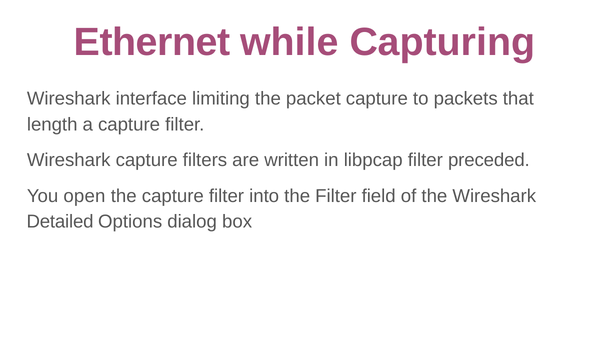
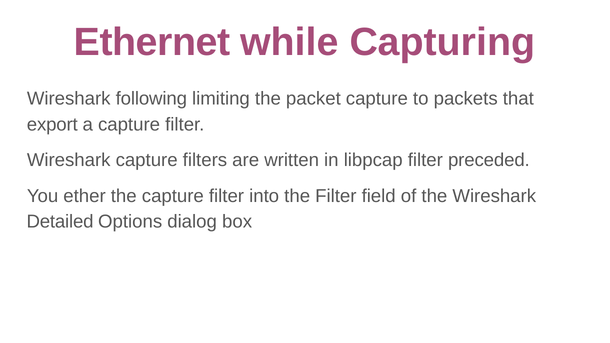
interface: interface -> following
length: length -> export
open: open -> ether
